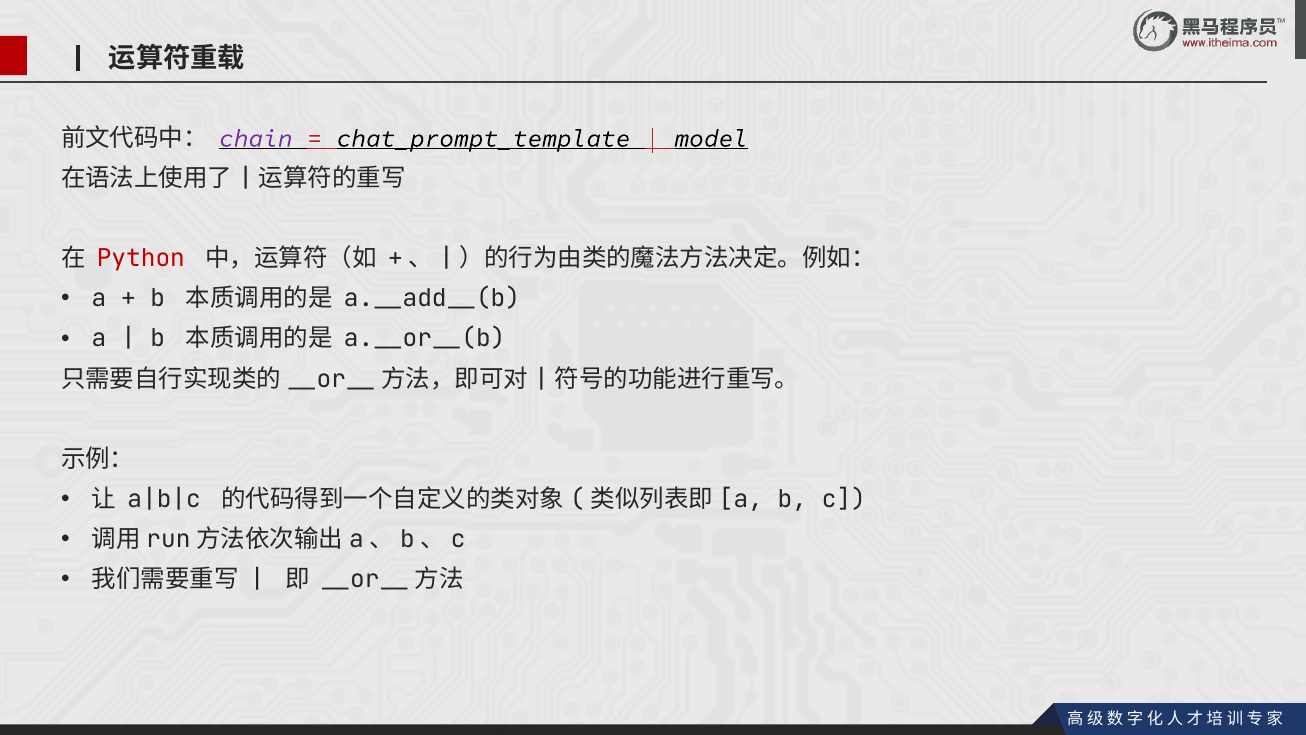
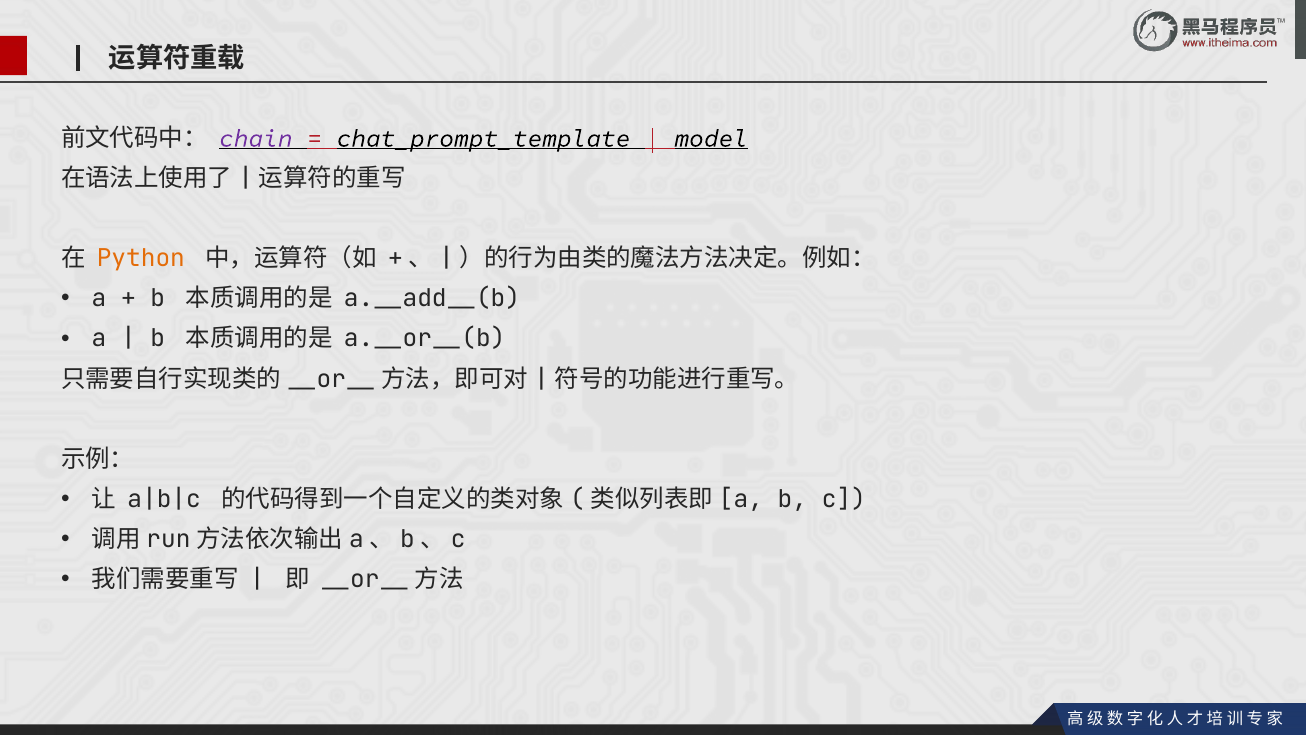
Python colour: red -> orange
